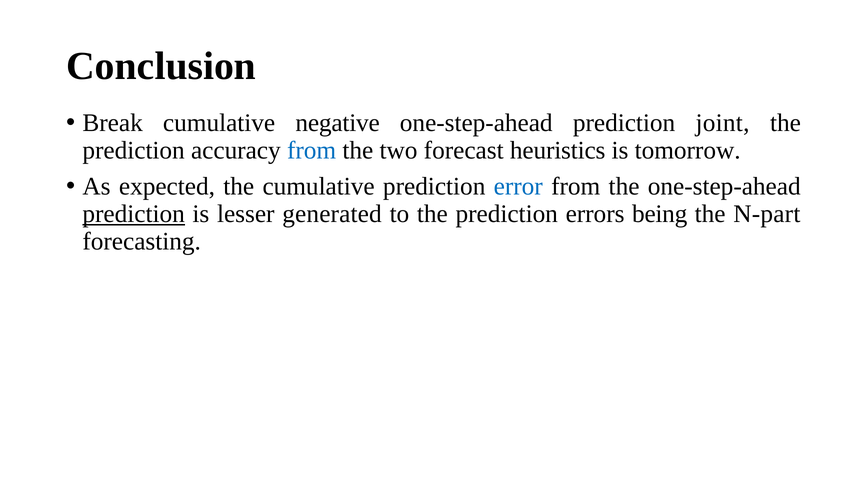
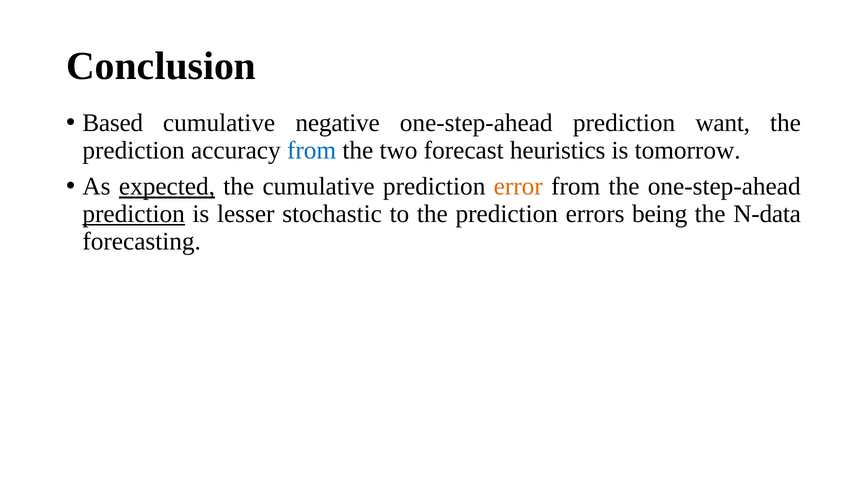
Break: Break -> Based
joint: joint -> want
expected underline: none -> present
error colour: blue -> orange
generated: generated -> stochastic
N-part: N-part -> N-data
